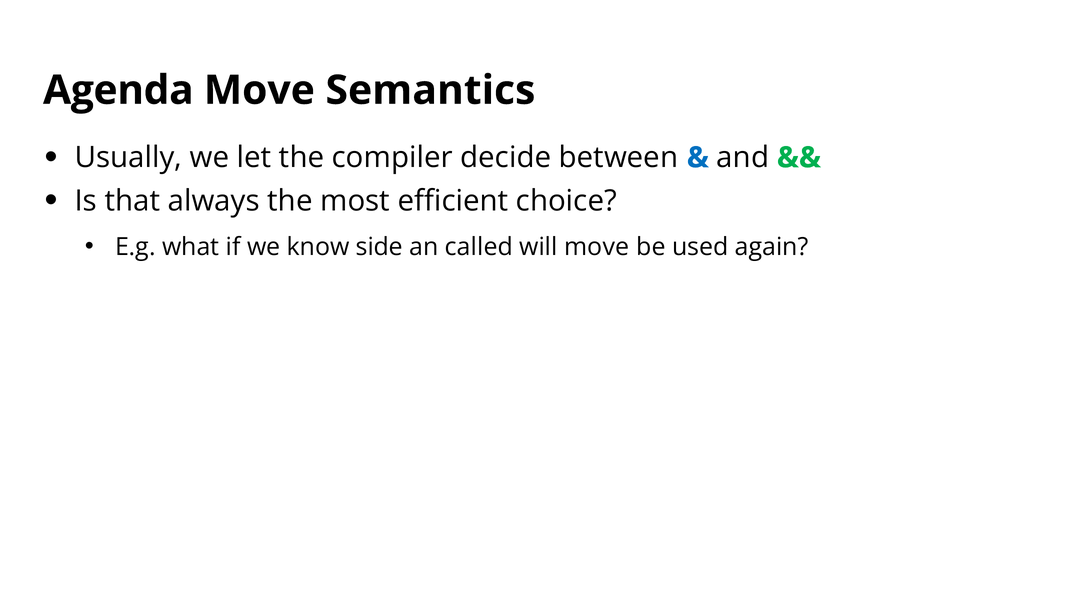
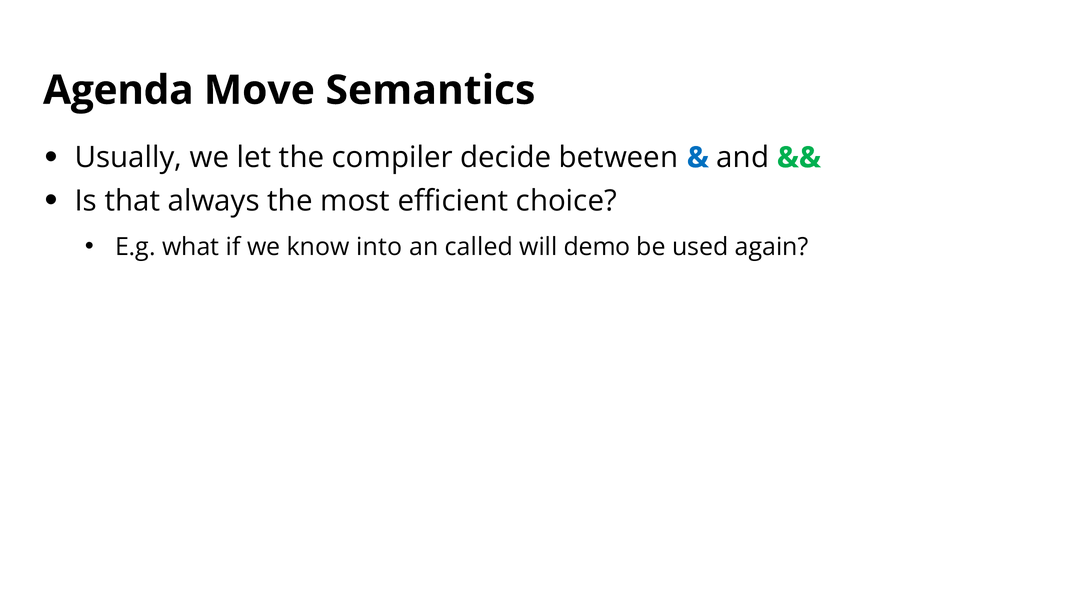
side: side -> into
will move: move -> demo
